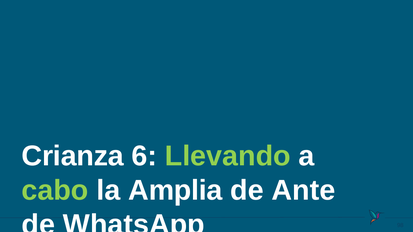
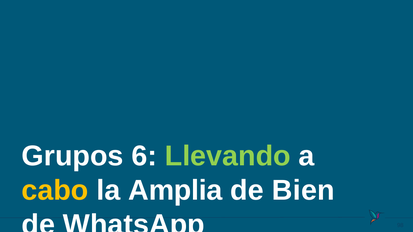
Crianza: Crianza -> Grupos
cabo colour: light green -> yellow
Ante: Ante -> Bien
